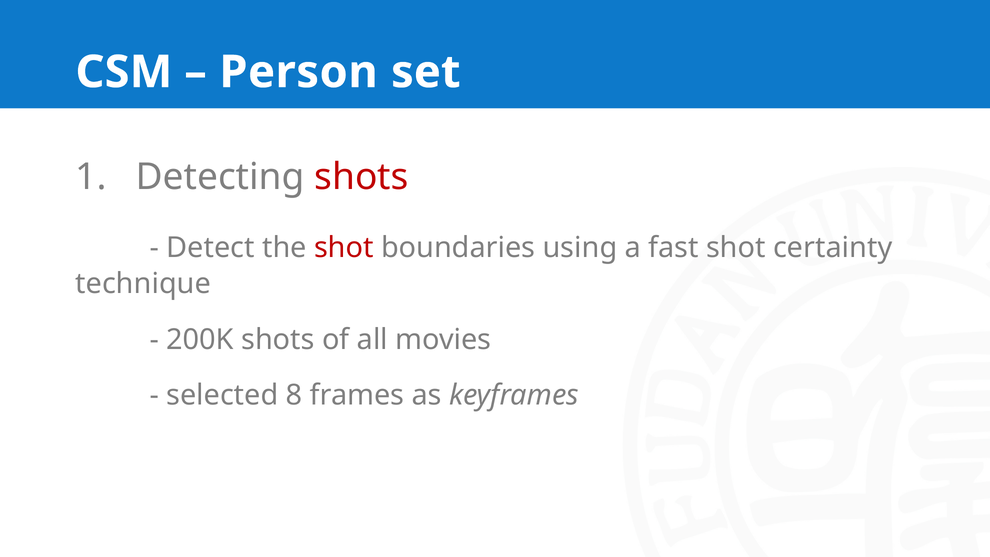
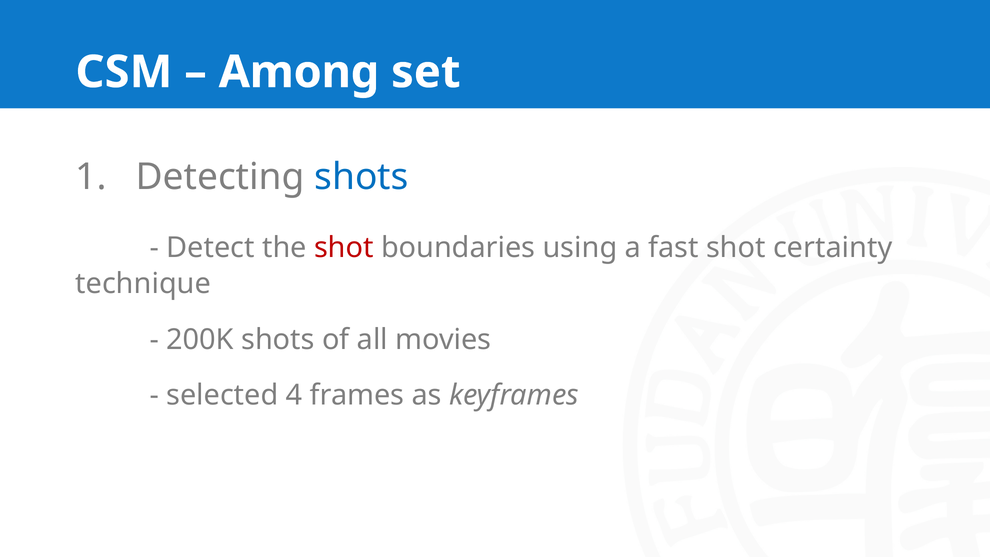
Person: Person -> Among
shots at (362, 177) colour: red -> blue
8: 8 -> 4
